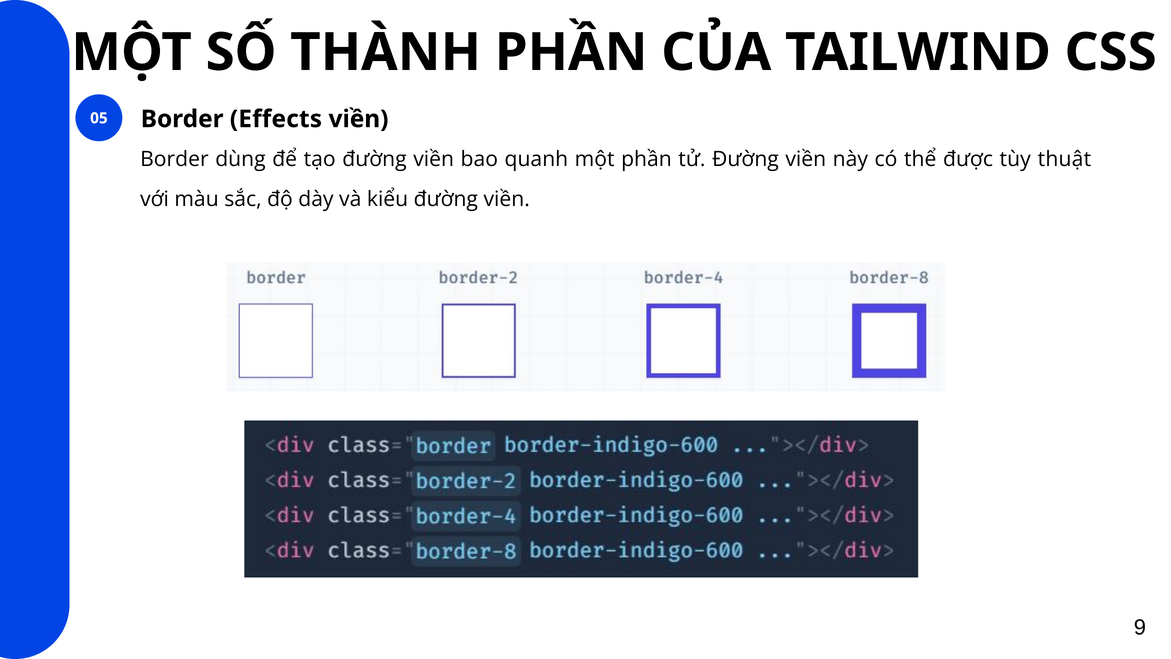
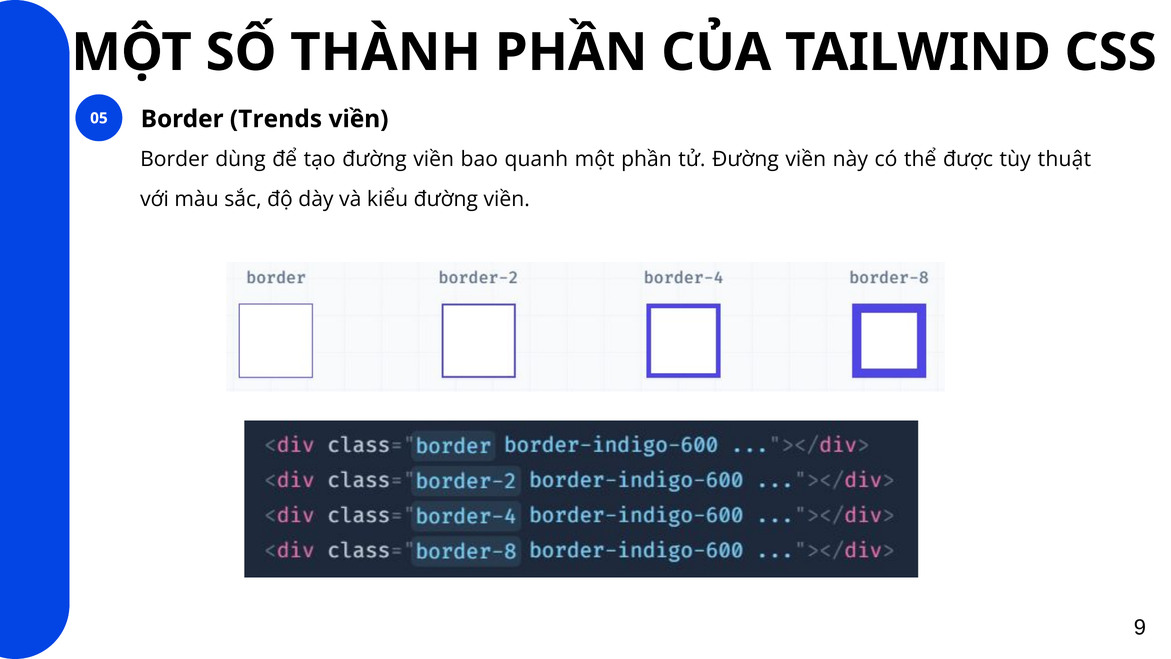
Effects: Effects -> Trends
